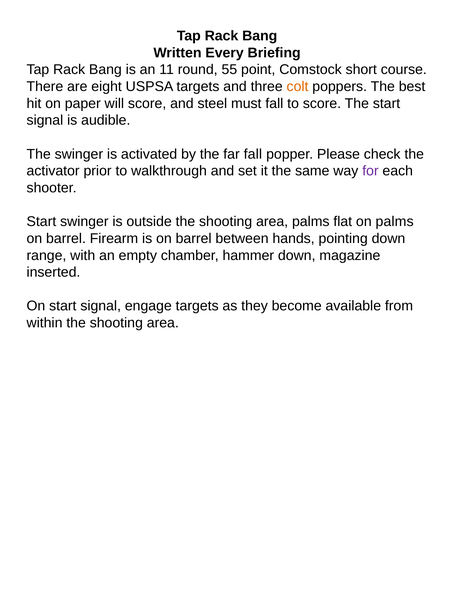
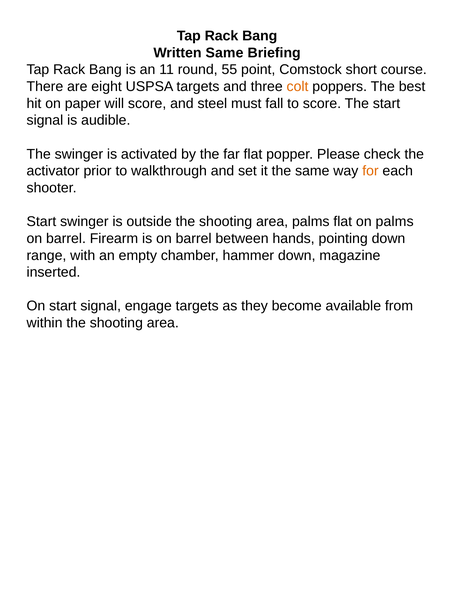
Written Every: Every -> Same
far fall: fall -> flat
for colour: purple -> orange
